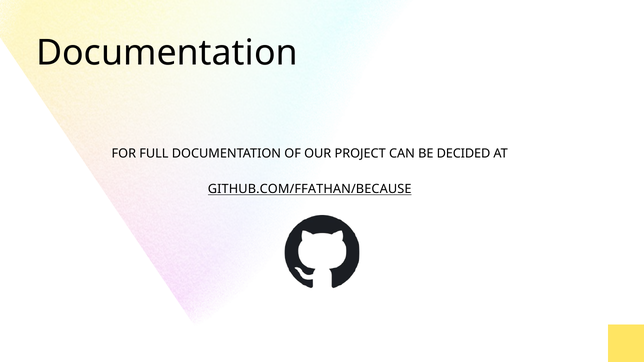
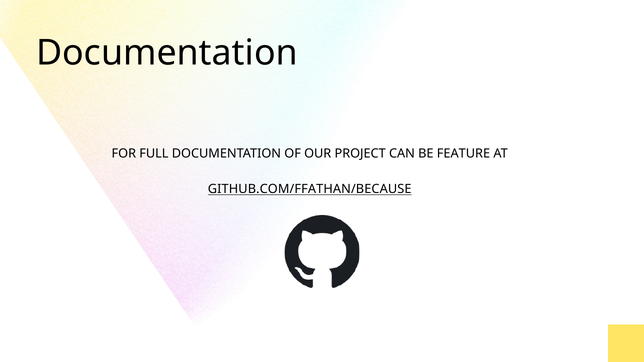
DECIDED: DECIDED -> FEATURE
